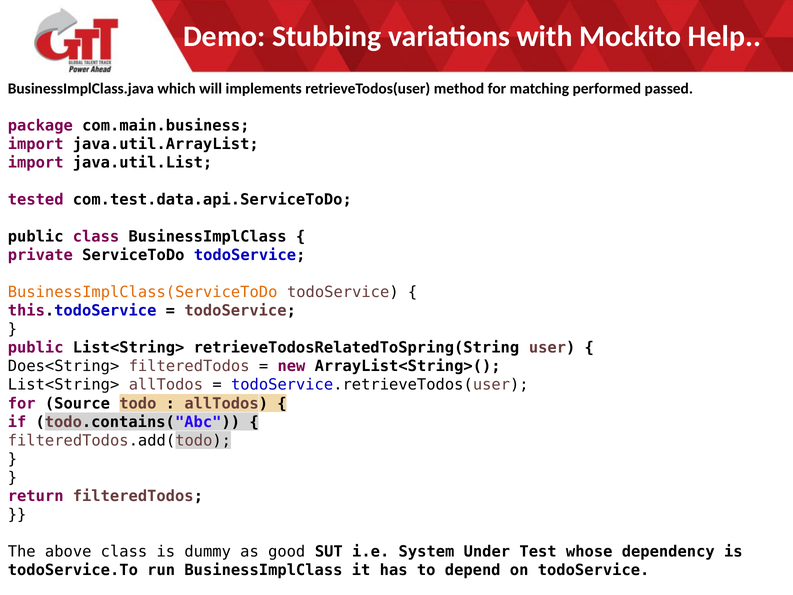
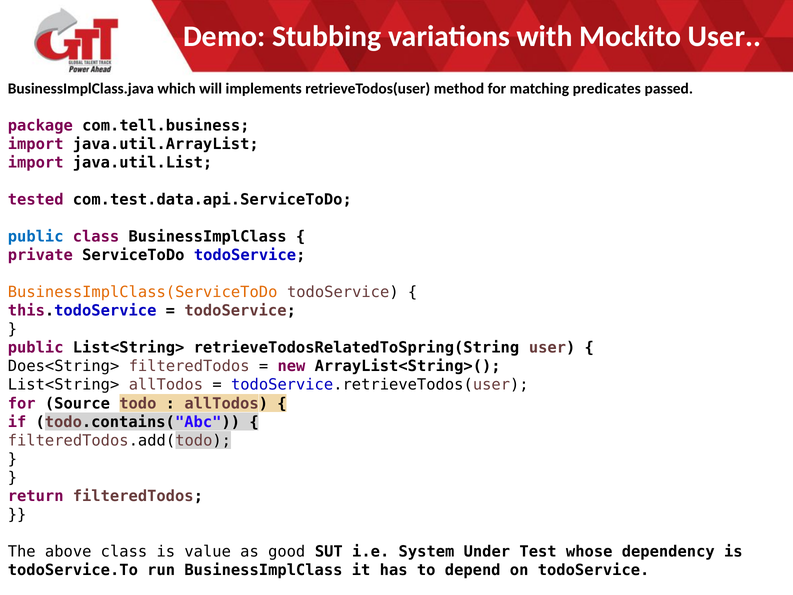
Mockito Help: Help -> User
performed: performed -> predicates
com.main.business: com.main.business -> com.tell.business
public at (36, 237) colour: black -> blue
dummy: dummy -> value
